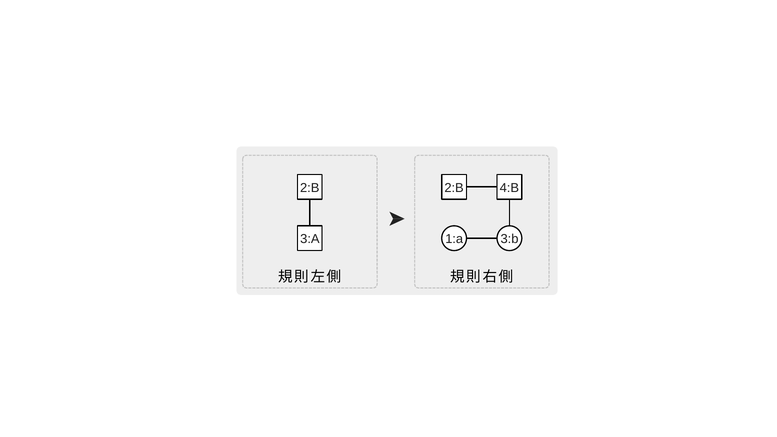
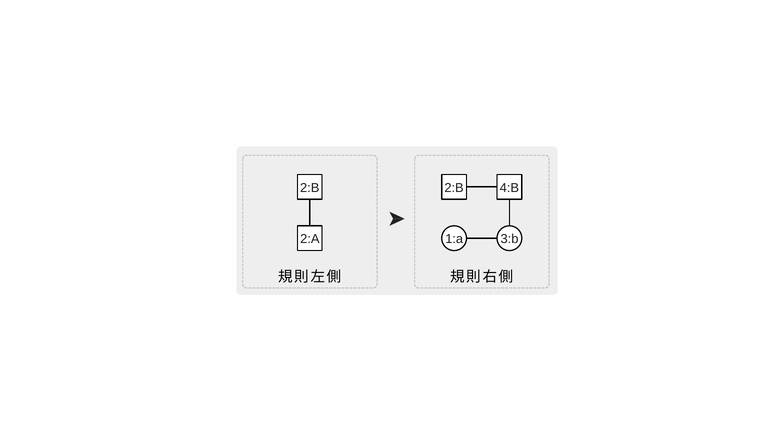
3:A: 3:A -> 2:A
